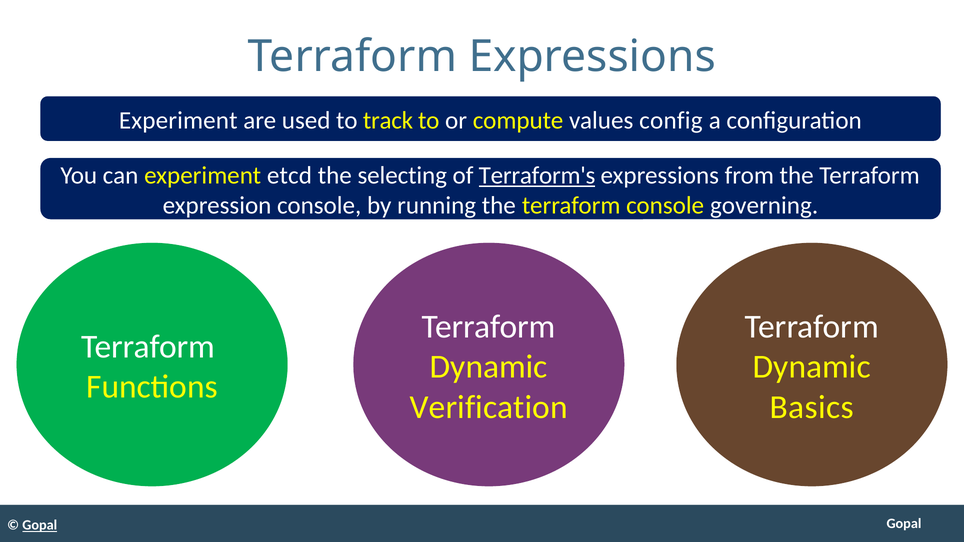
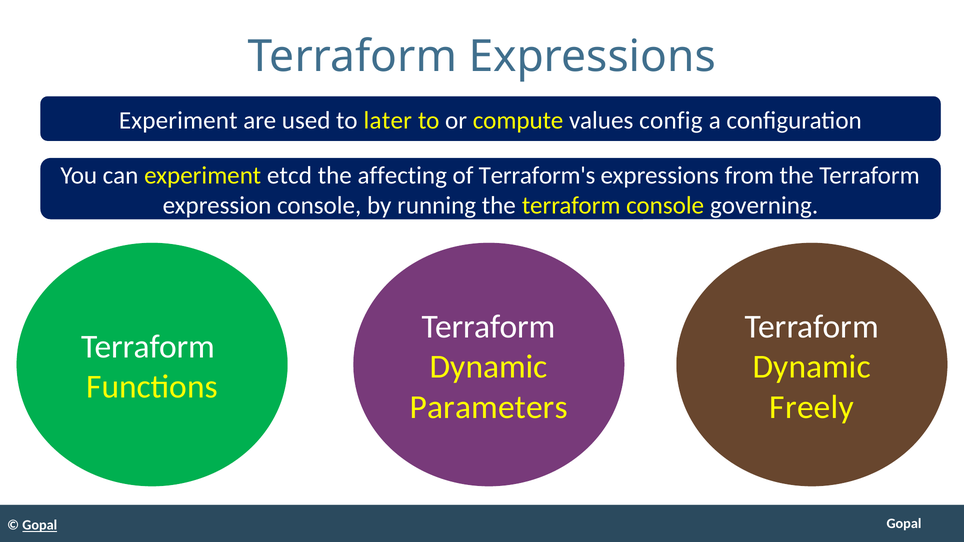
track: track -> later
selecting: selecting -> affecting
Terraform's underline: present -> none
Verification: Verification -> Parameters
Basics: Basics -> Freely
